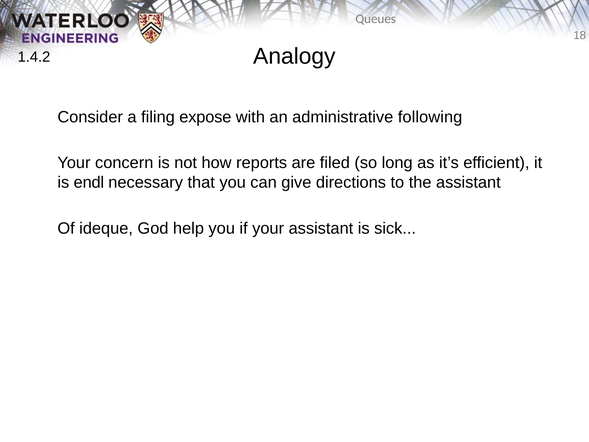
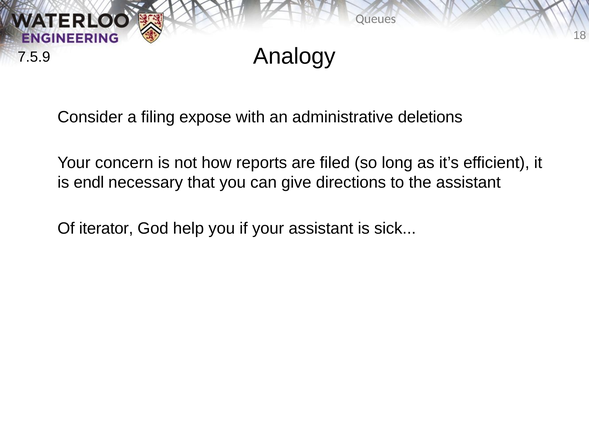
1.4.2: 1.4.2 -> 7.5.9
following: following -> deletions
ideque: ideque -> iterator
